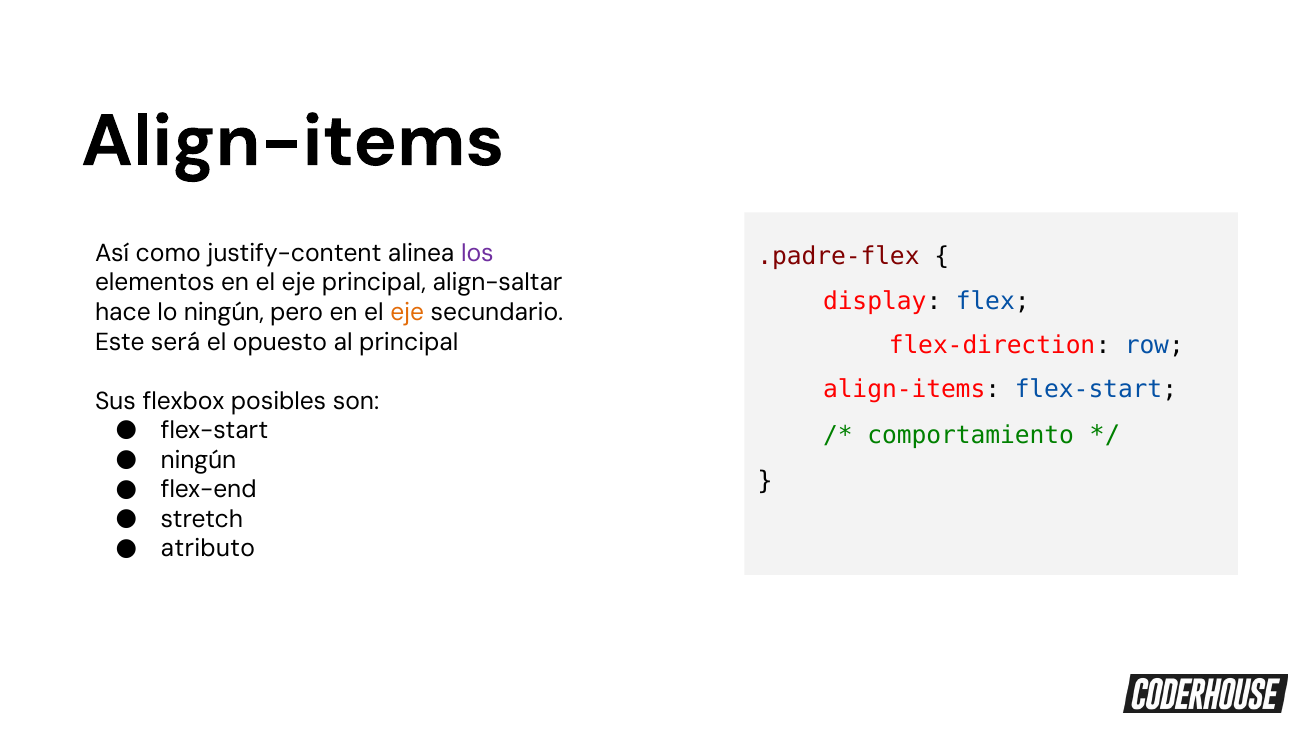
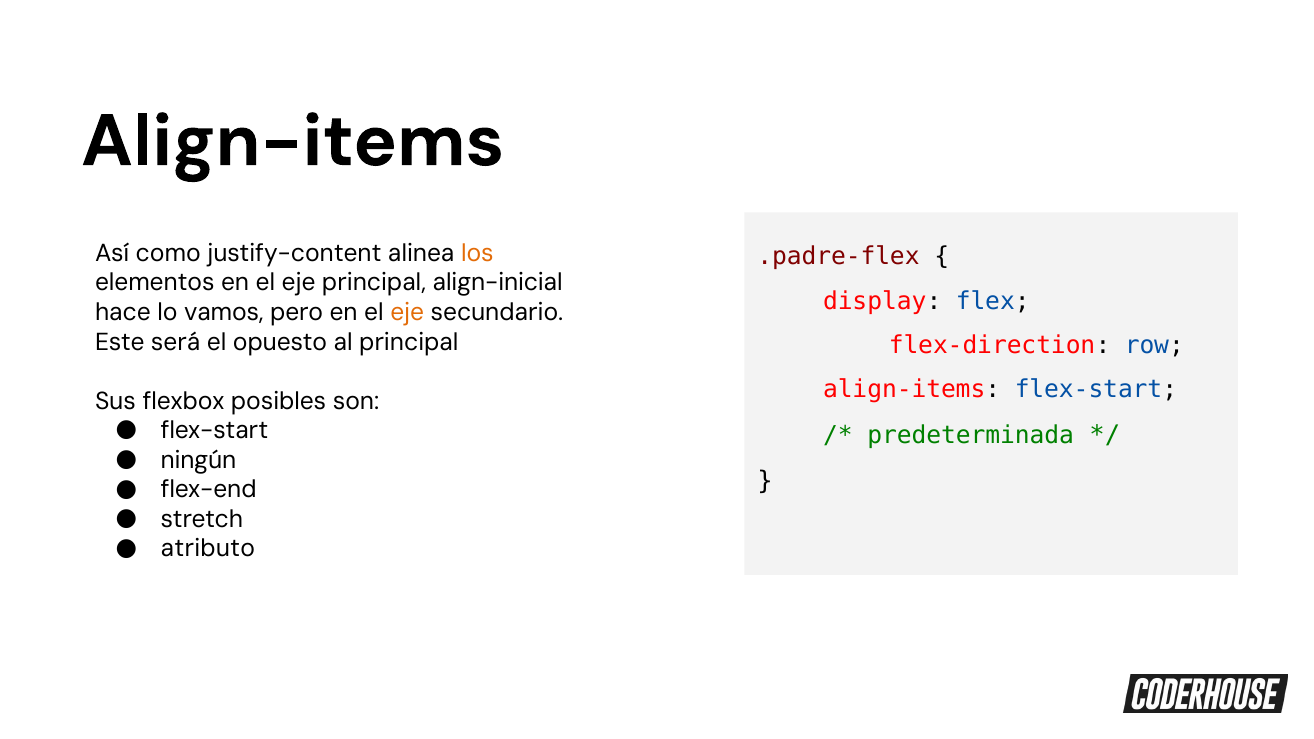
los colour: purple -> orange
align-saltar: align-saltar -> align-inicial
lo ningún: ningún -> vamos
comportamiento: comportamiento -> predeterminada
